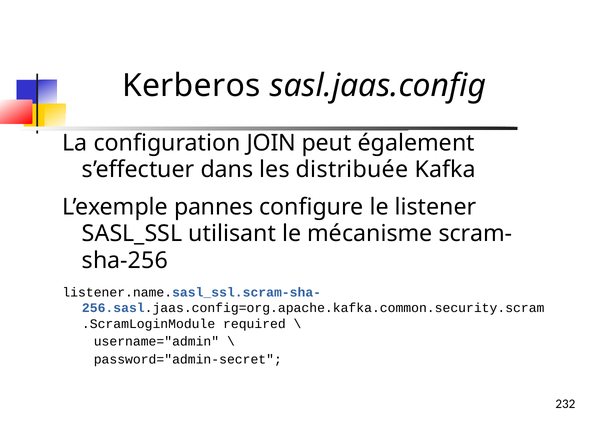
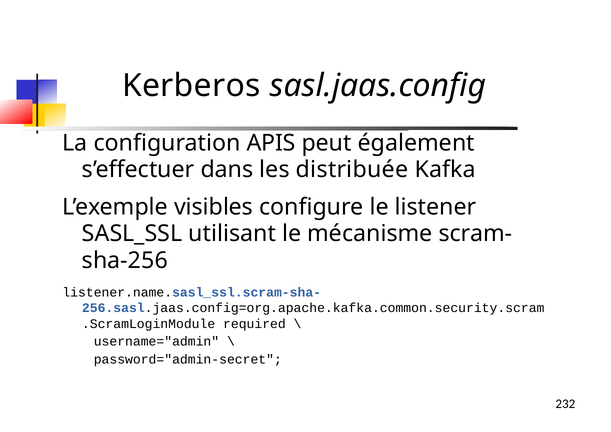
JOIN: JOIN -> APIS
pannes: pannes -> visibles
